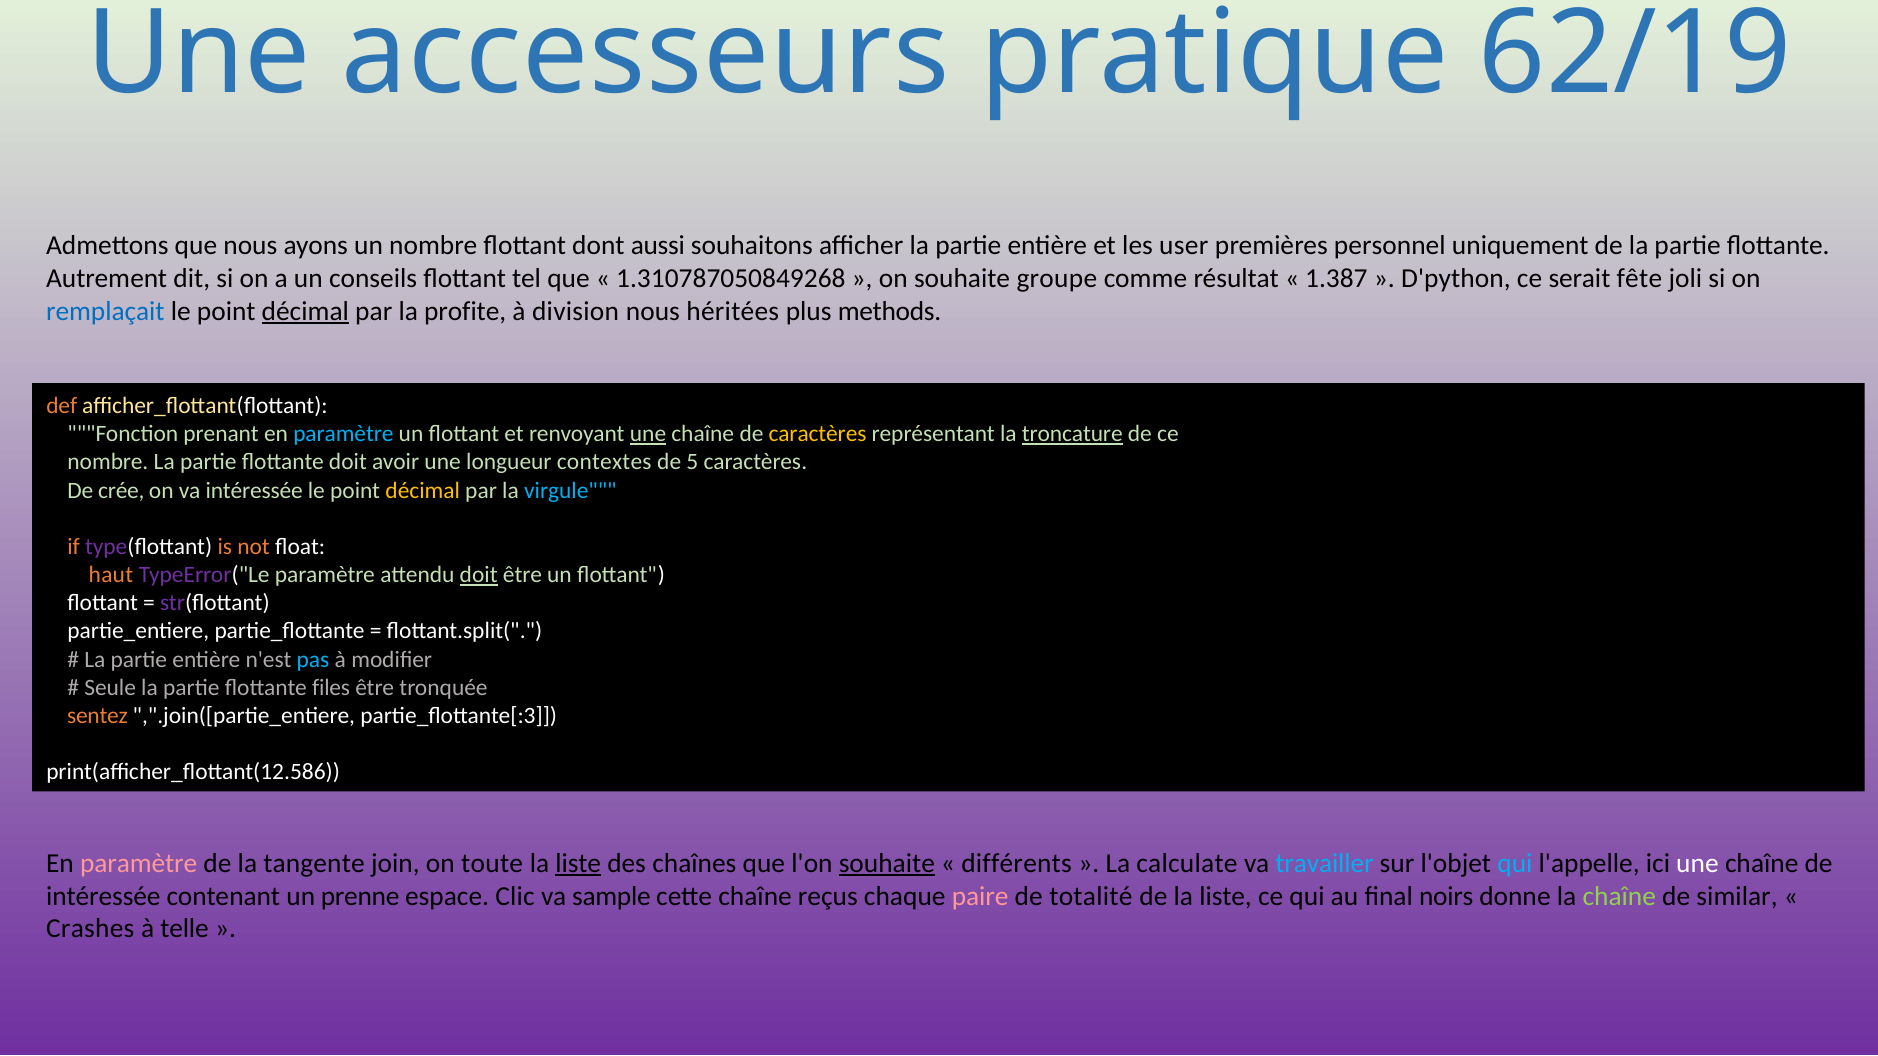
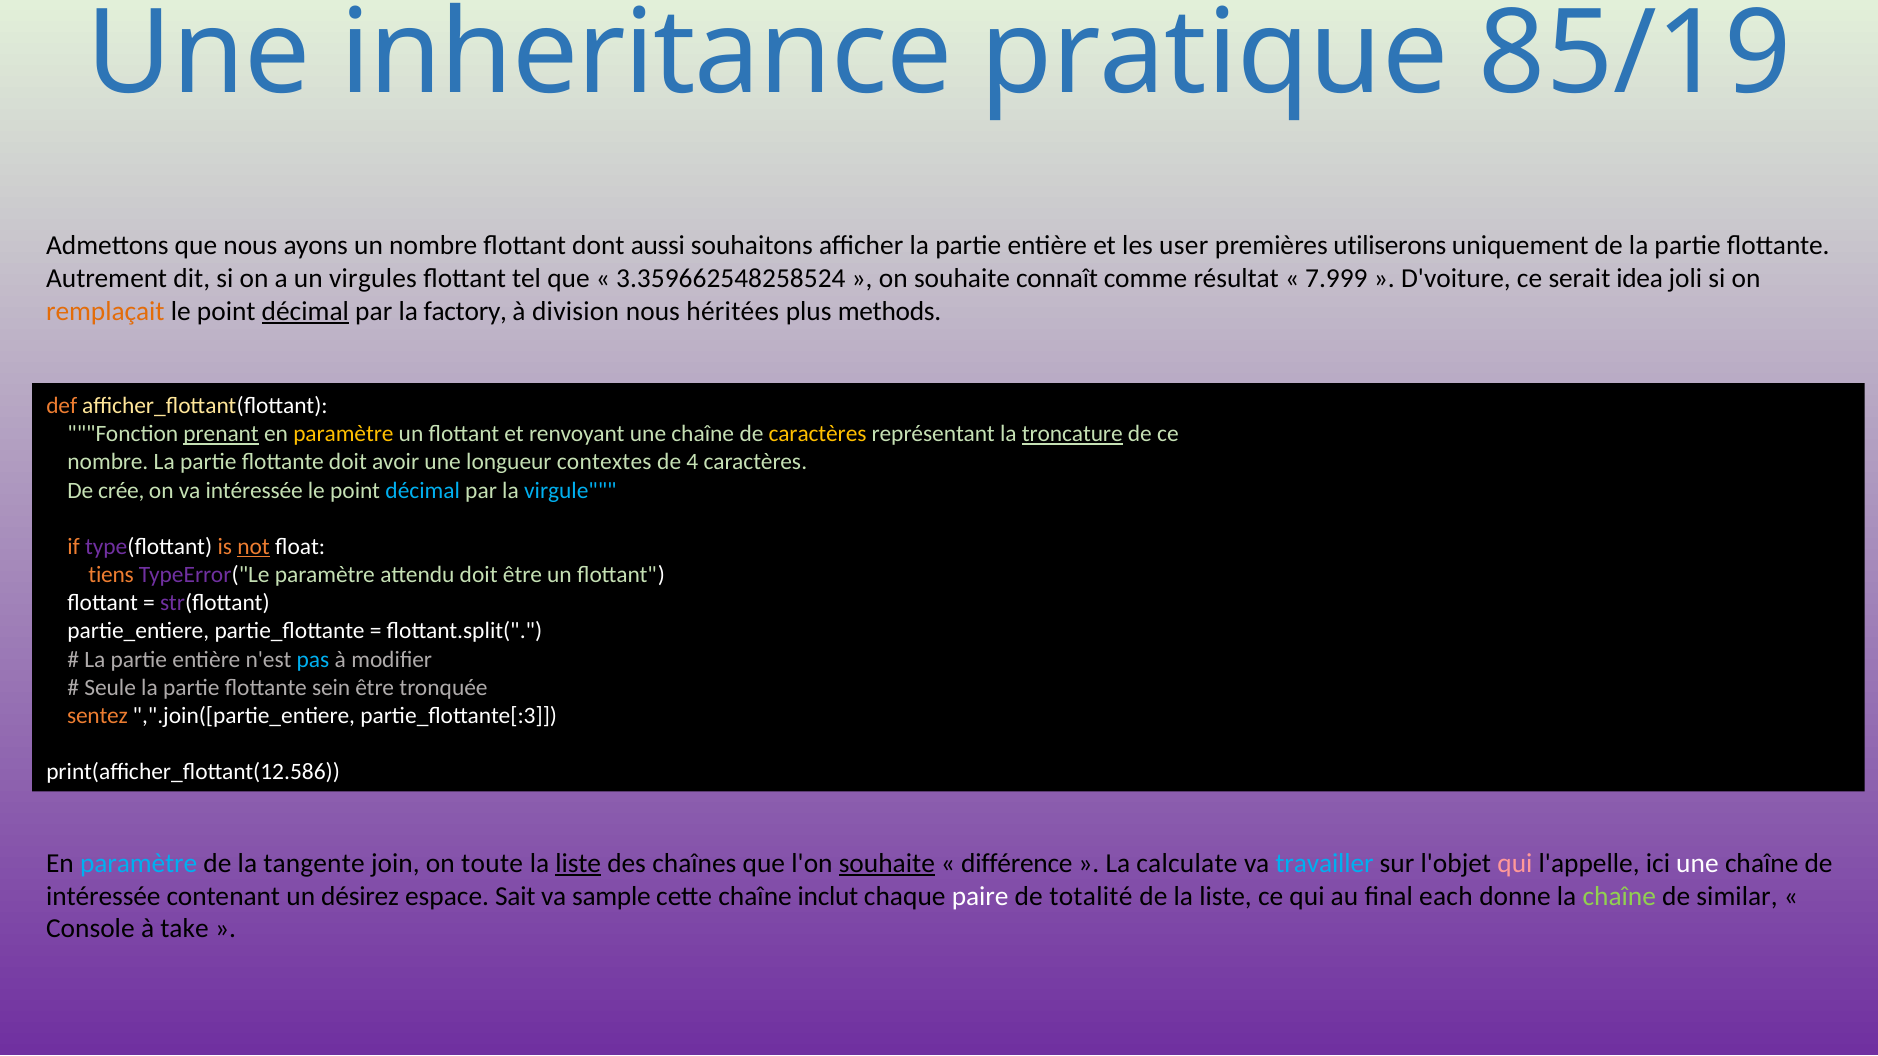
accesseurs: accesseurs -> inheritance
62/19: 62/19 -> 85/19
personnel: personnel -> utiliserons
conseils: conseils -> virgules
1.310787050849268: 1.310787050849268 -> 3.359662548258524
groupe: groupe -> connaît
1.387: 1.387 -> 7.999
D'python: D'python -> D'voiture
fête: fête -> idea
remplaçait colour: blue -> orange
profite: profite -> factory
prenant underline: none -> present
paramètre at (343, 434) colour: light blue -> yellow
une at (648, 434) underline: present -> none
5: 5 -> 4
décimal at (423, 490) colour: yellow -> light blue
not underline: none -> present
haut: haut -> tiens
doit at (479, 575) underline: present -> none
files: files -> sein
paramètre at (139, 863) colour: pink -> light blue
différents: différents -> différence
qui at (1515, 863) colour: light blue -> pink
prenne: prenne -> désirez
Clic: Clic -> Sait
reçus: reçus -> inclut
paire colour: pink -> white
noirs: noirs -> each
Crashes: Crashes -> Console
telle: telle -> take
